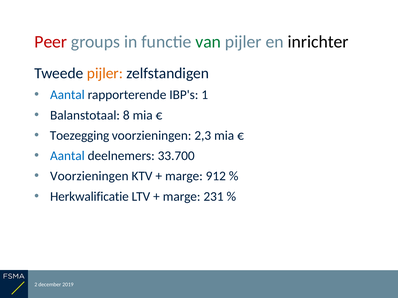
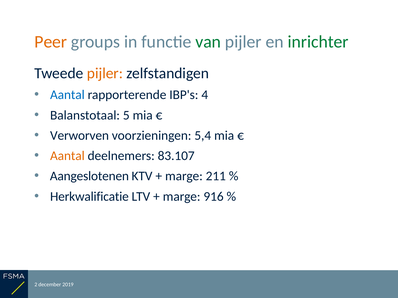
Peer colour: red -> orange
inrichter colour: black -> green
1: 1 -> 4
8: 8 -> 5
Toezegging: Toezegging -> Verworven
2,3: 2,3 -> 5,4
Aantal at (67, 156) colour: blue -> orange
33.700: 33.700 -> 83.107
Voorzieningen at (89, 176): Voorzieningen -> Aangeslotenen
912: 912 -> 211
231: 231 -> 916
